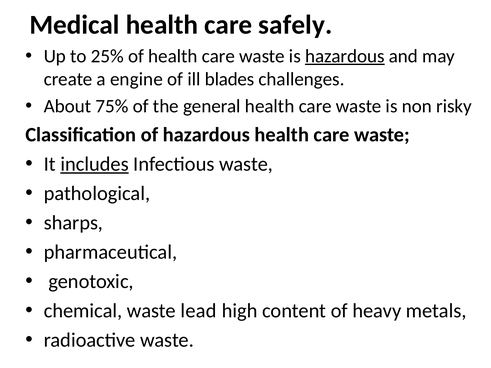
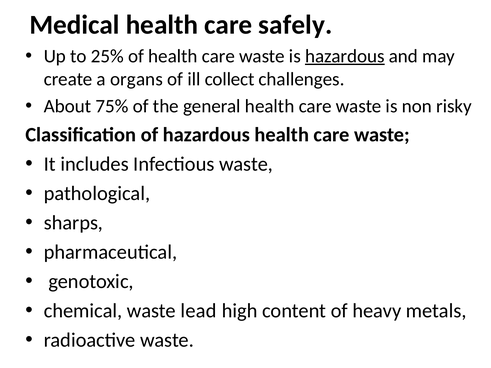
engine: engine -> organs
blades: blades -> collect
includes underline: present -> none
